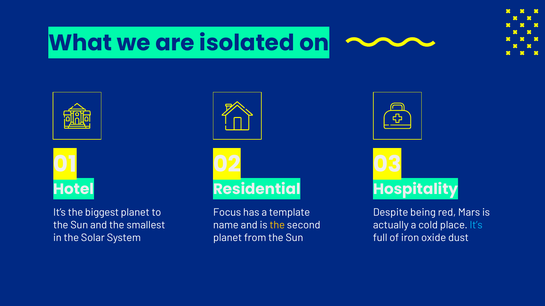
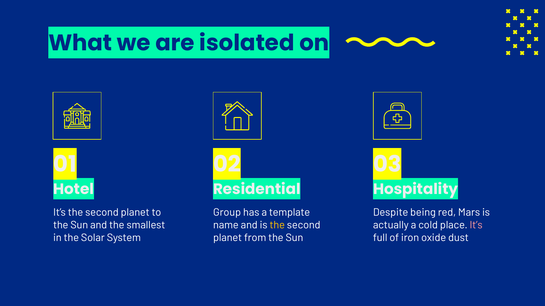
It’s the biggest: biggest -> second
Focus: Focus -> Group
It’s at (476, 225) colour: light blue -> pink
